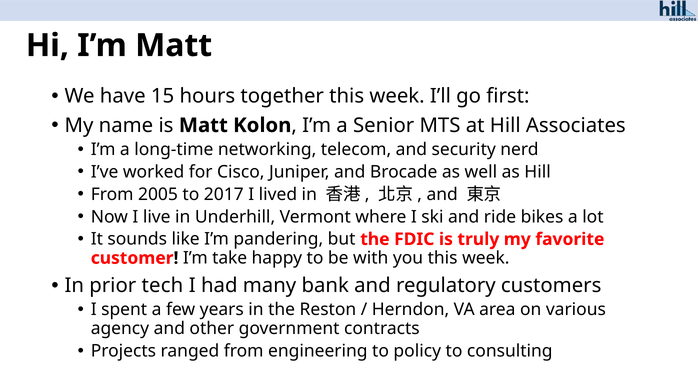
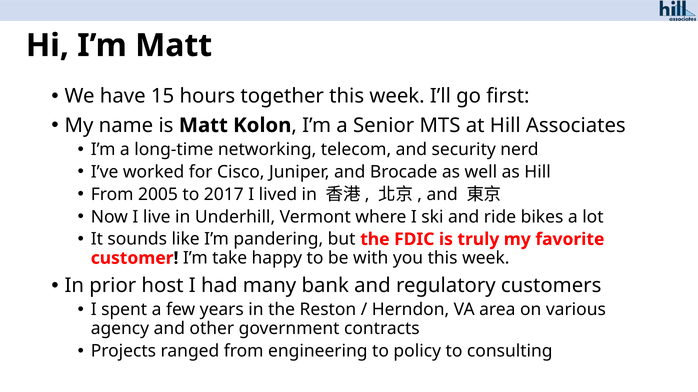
tech: tech -> host
